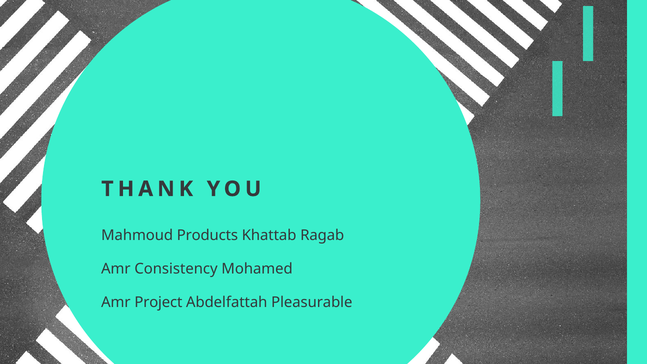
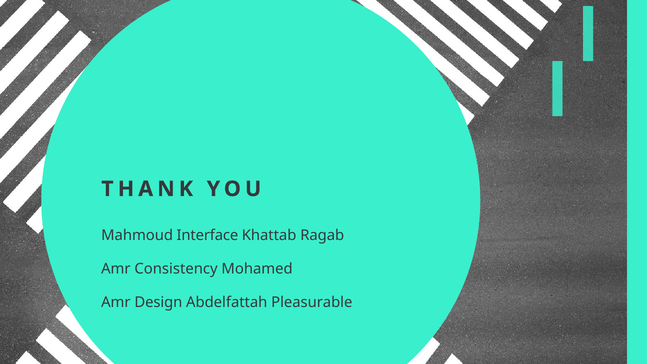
Products: Products -> Interface
Project: Project -> Design
